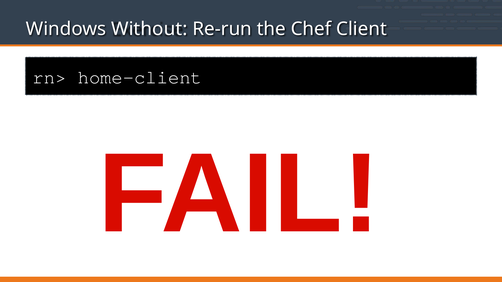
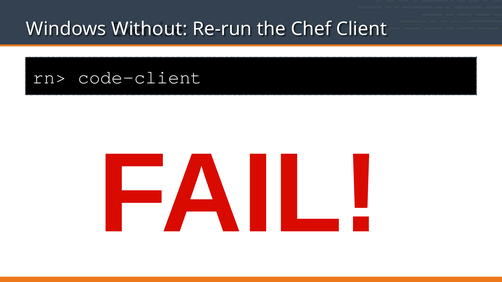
home-client: home-client -> code-client
